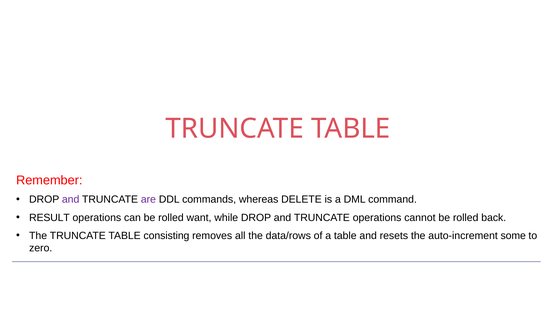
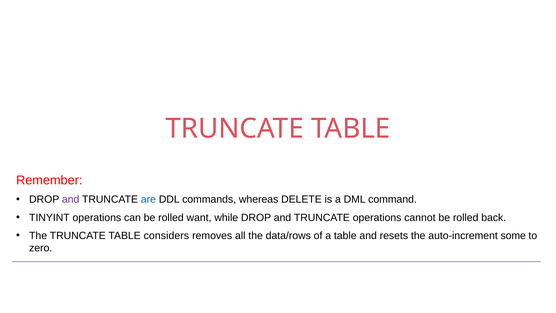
are colour: purple -> blue
RESULT: RESULT -> TINYINT
consisting: consisting -> considers
